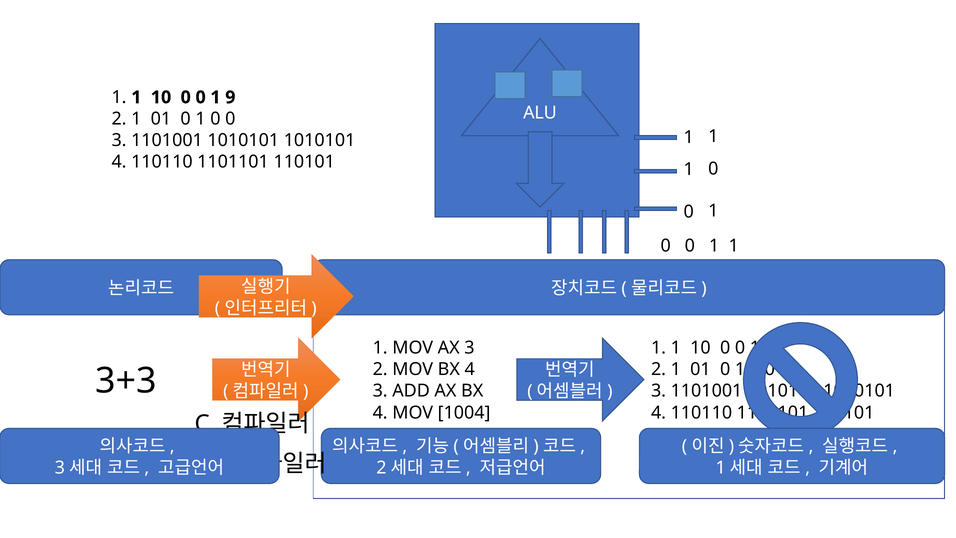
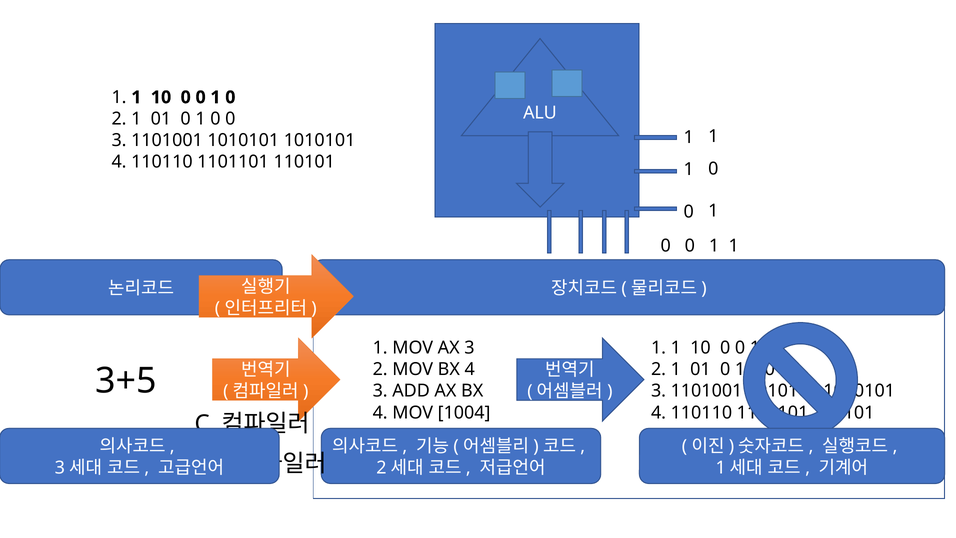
0 0 1 9: 9 -> 0
3+3: 3+3 -> 3+5
